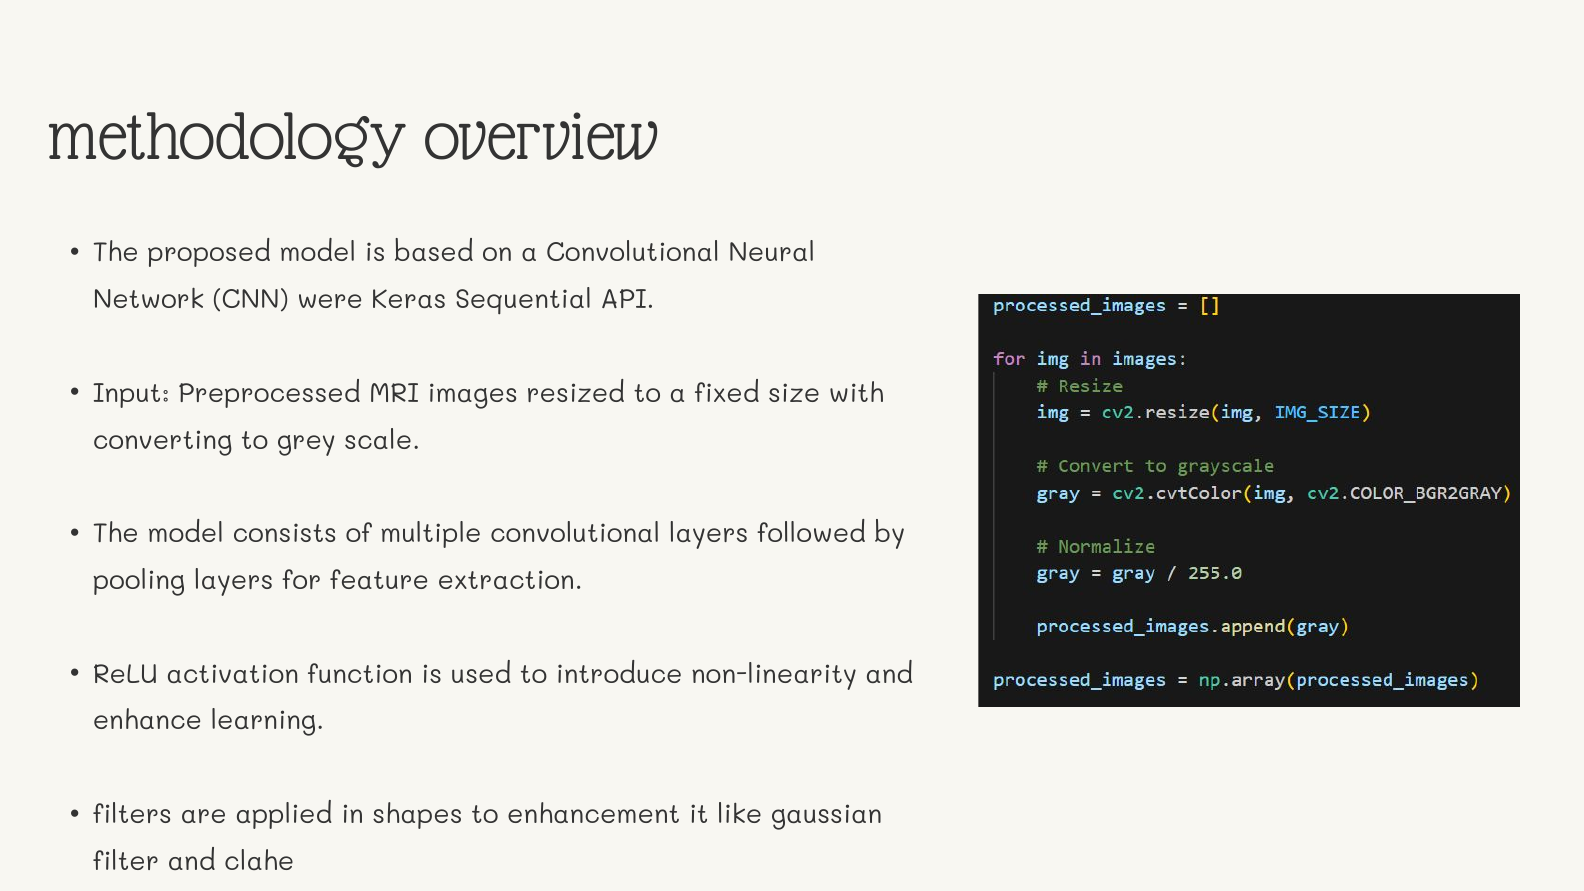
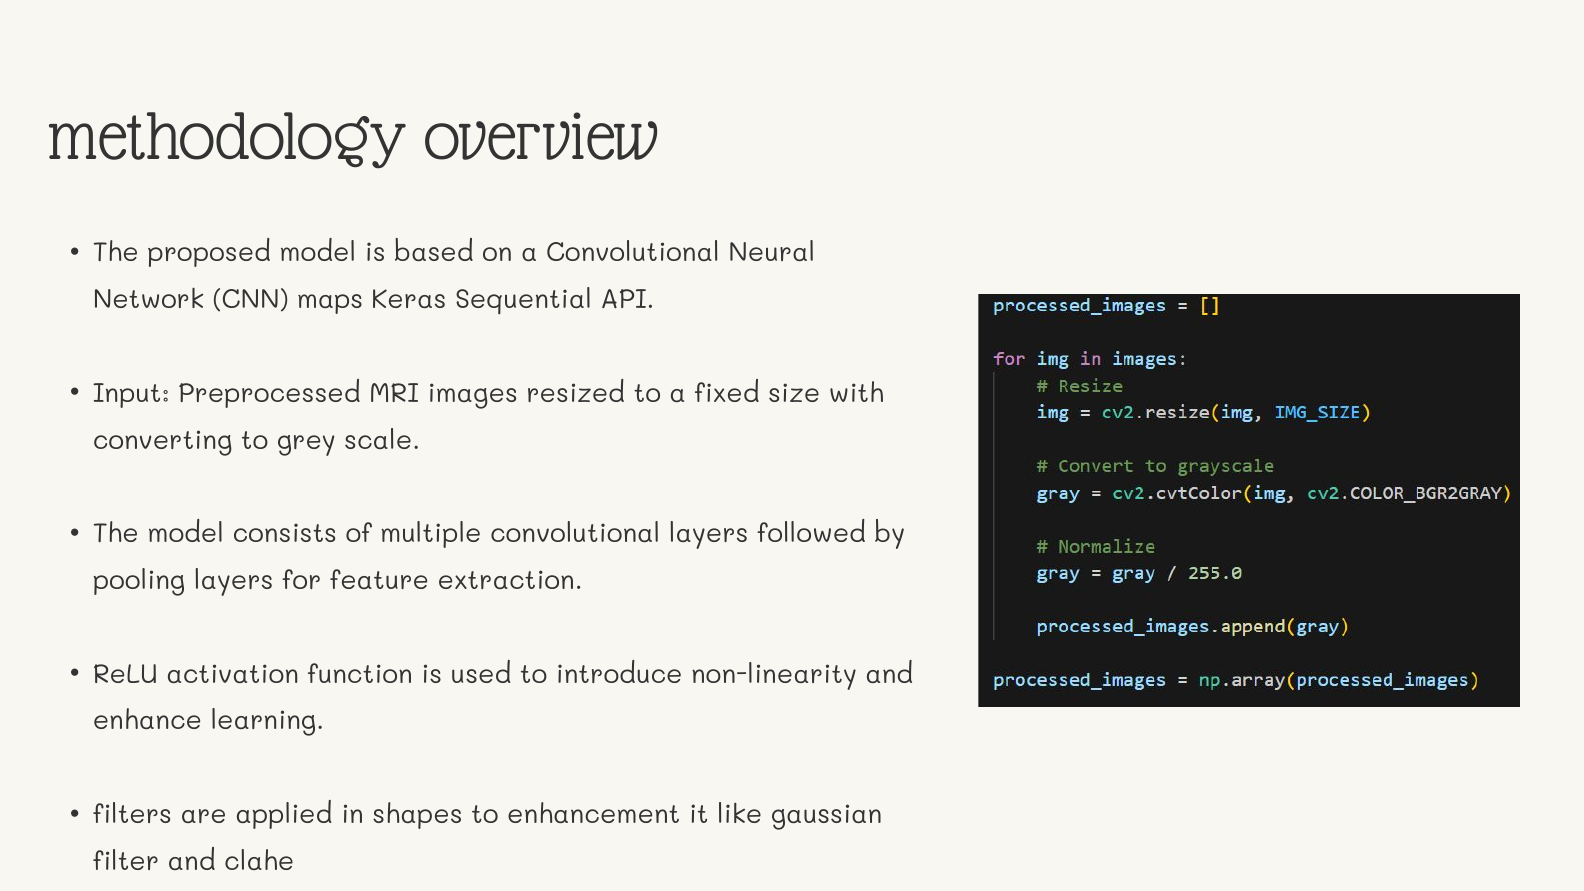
were: were -> maps
